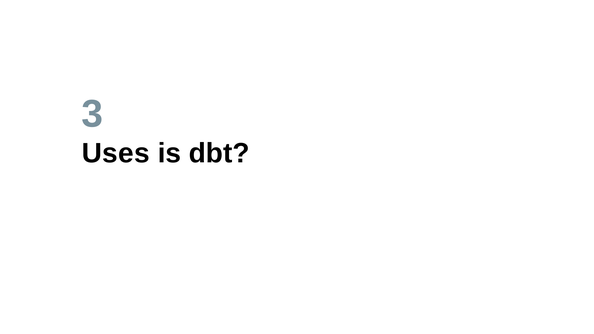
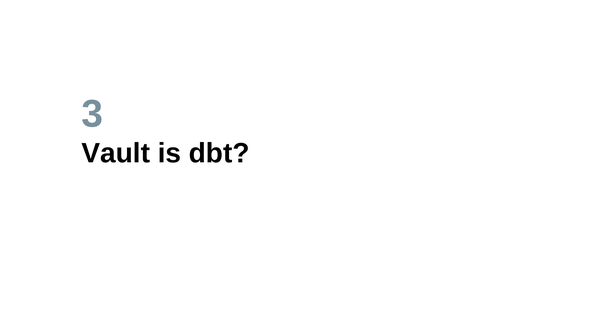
Uses: Uses -> Vault
